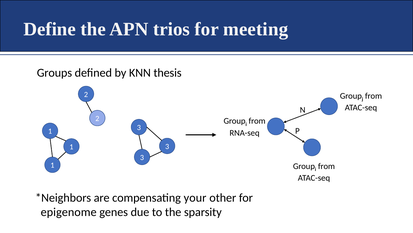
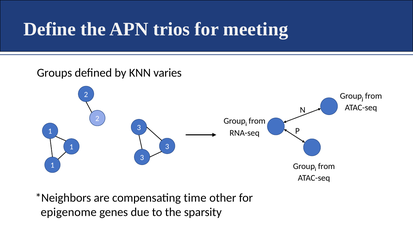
thesis: thesis -> varies
your: your -> time
